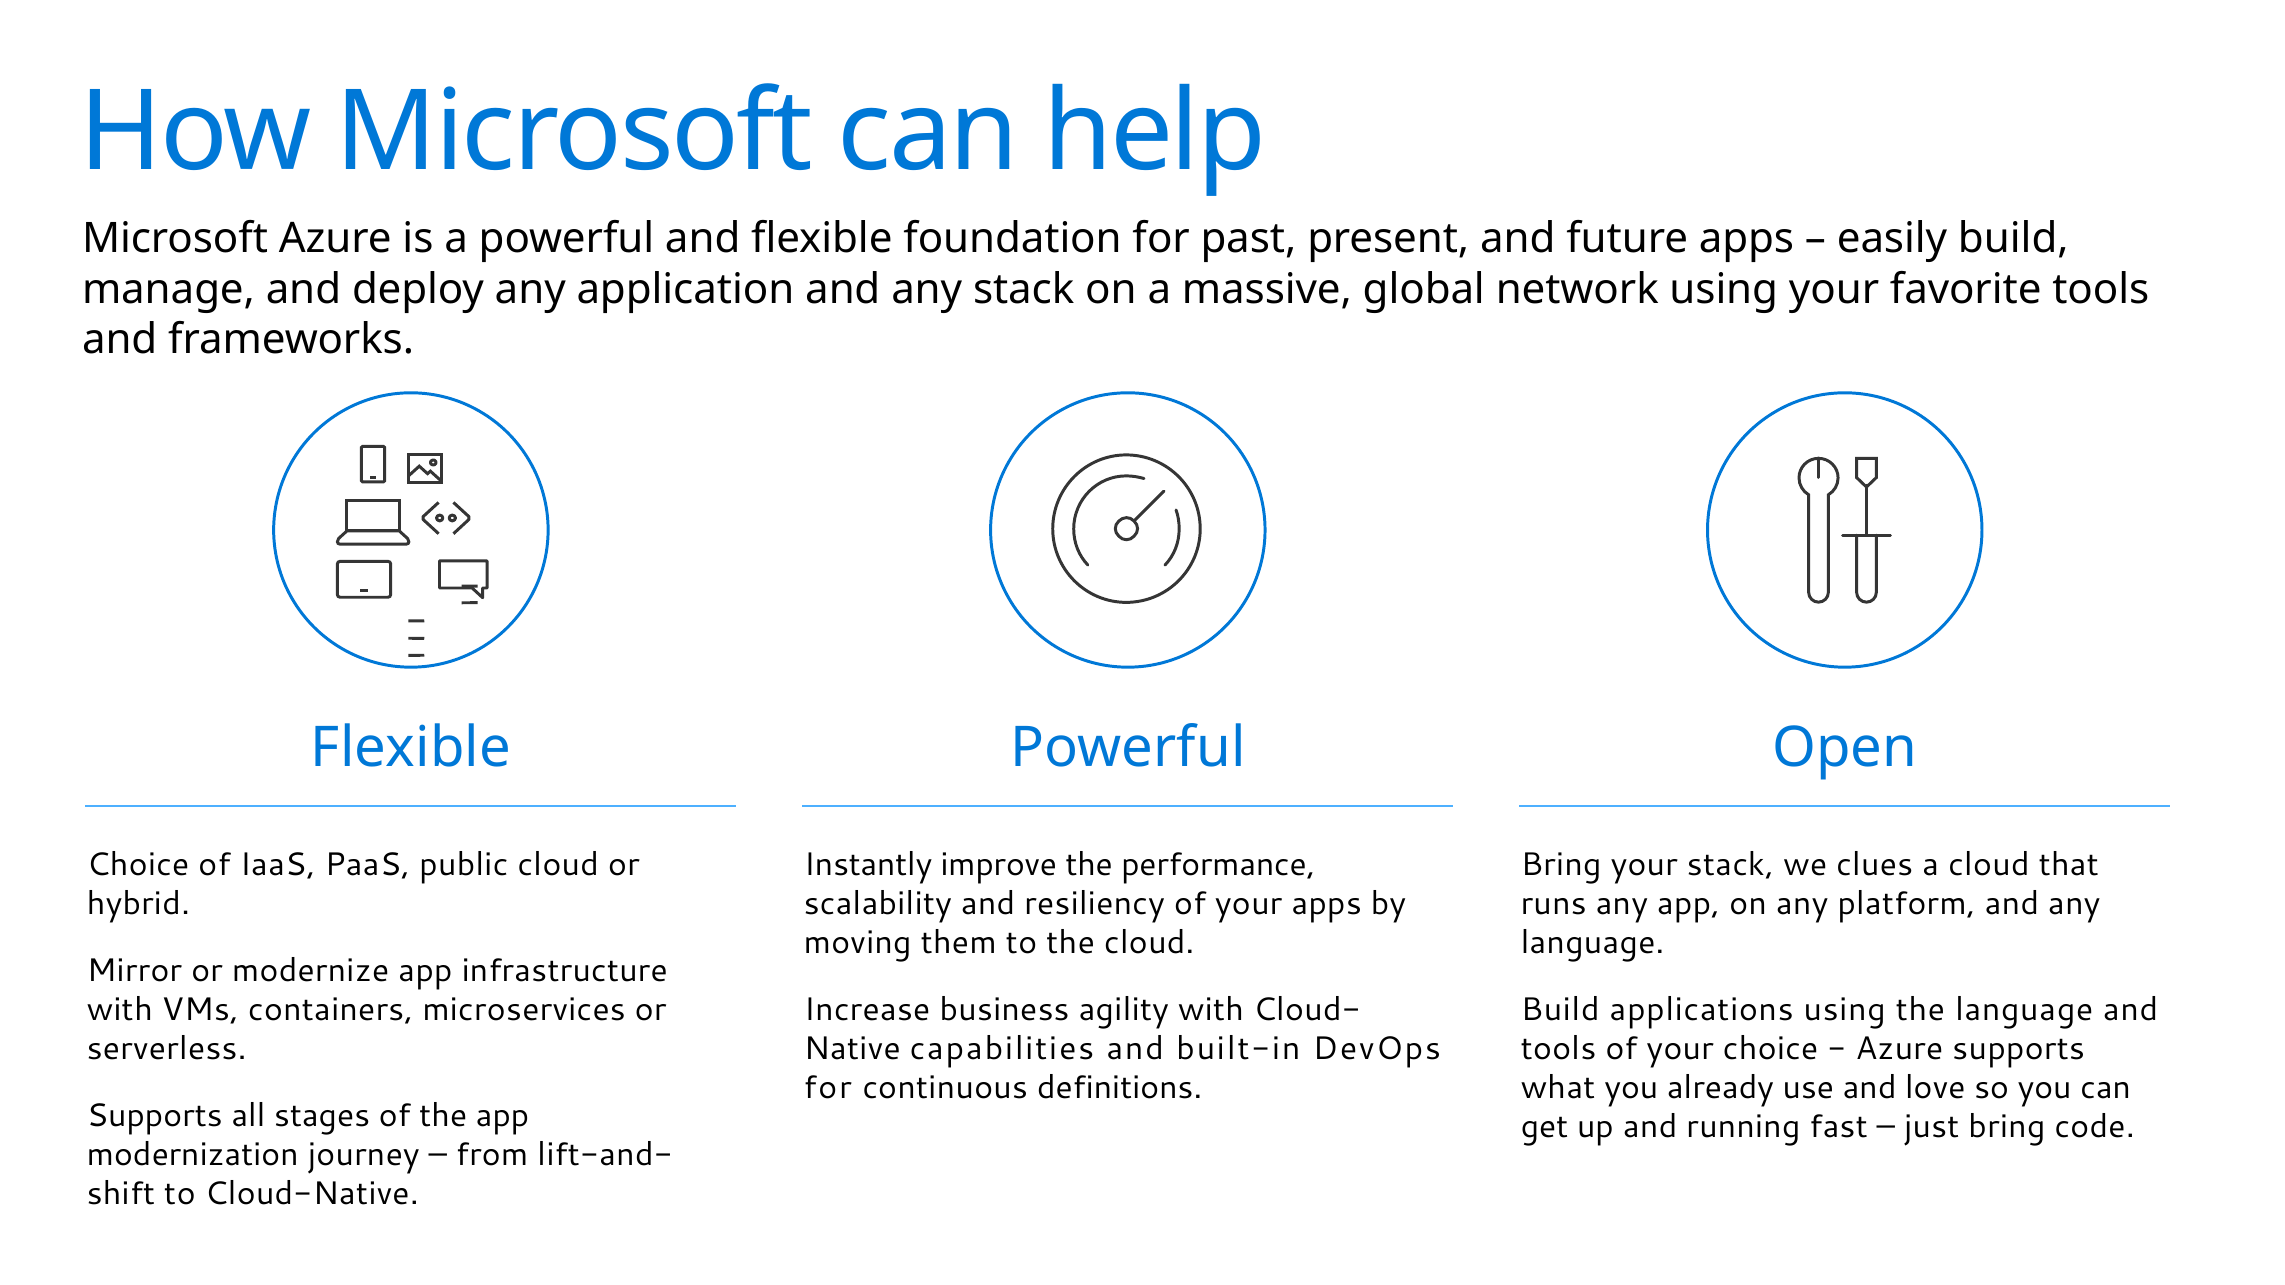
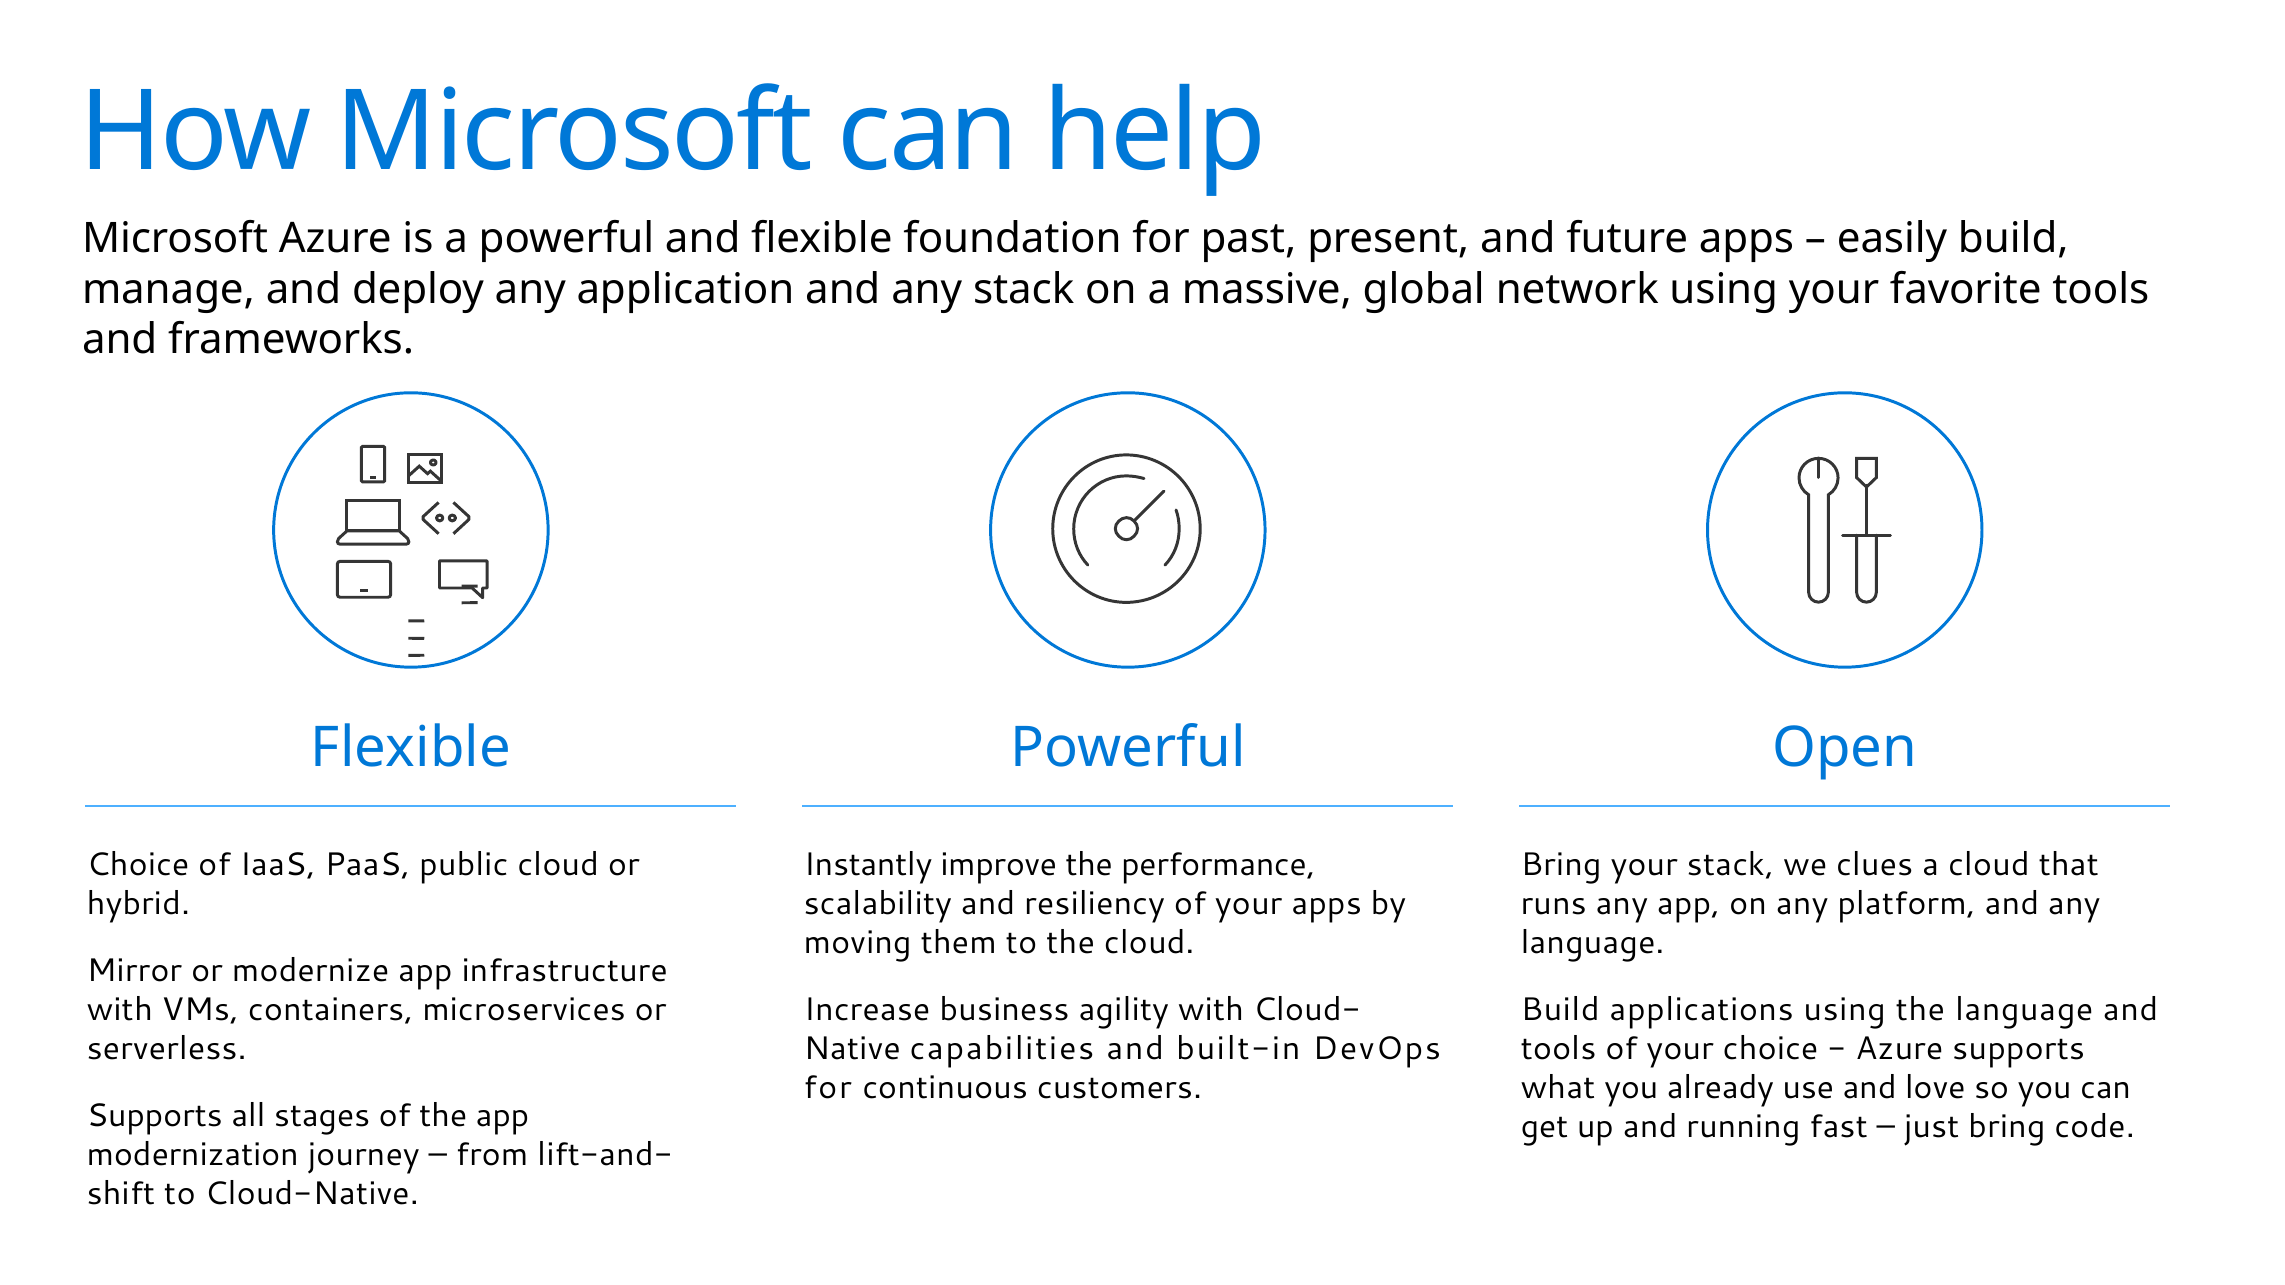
definitions: definitions -> customers
